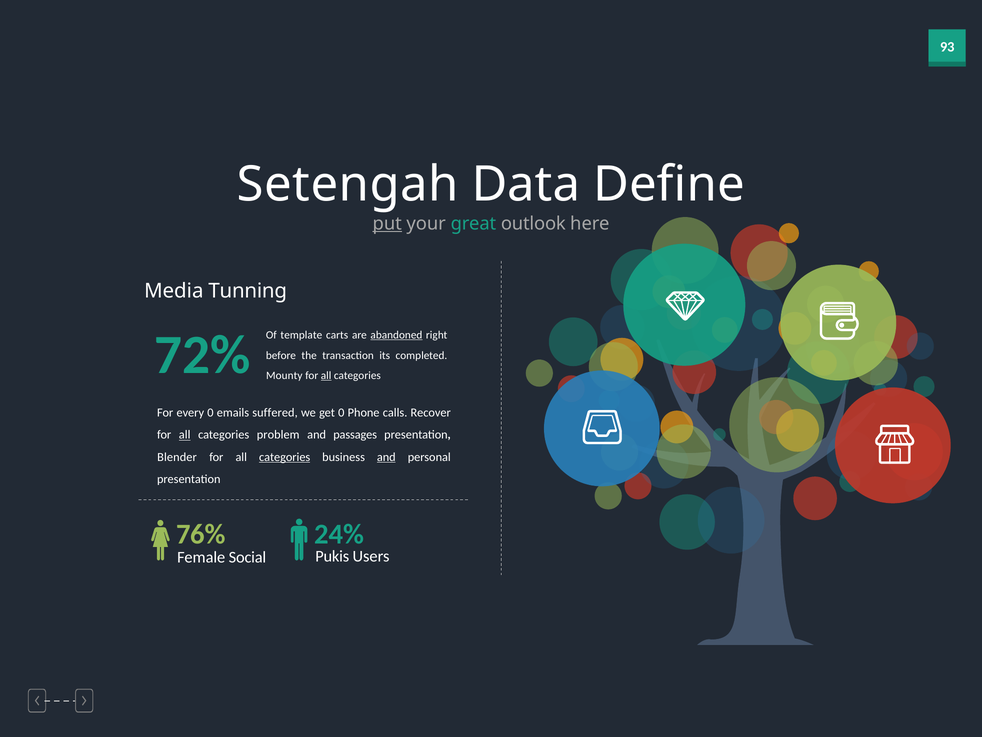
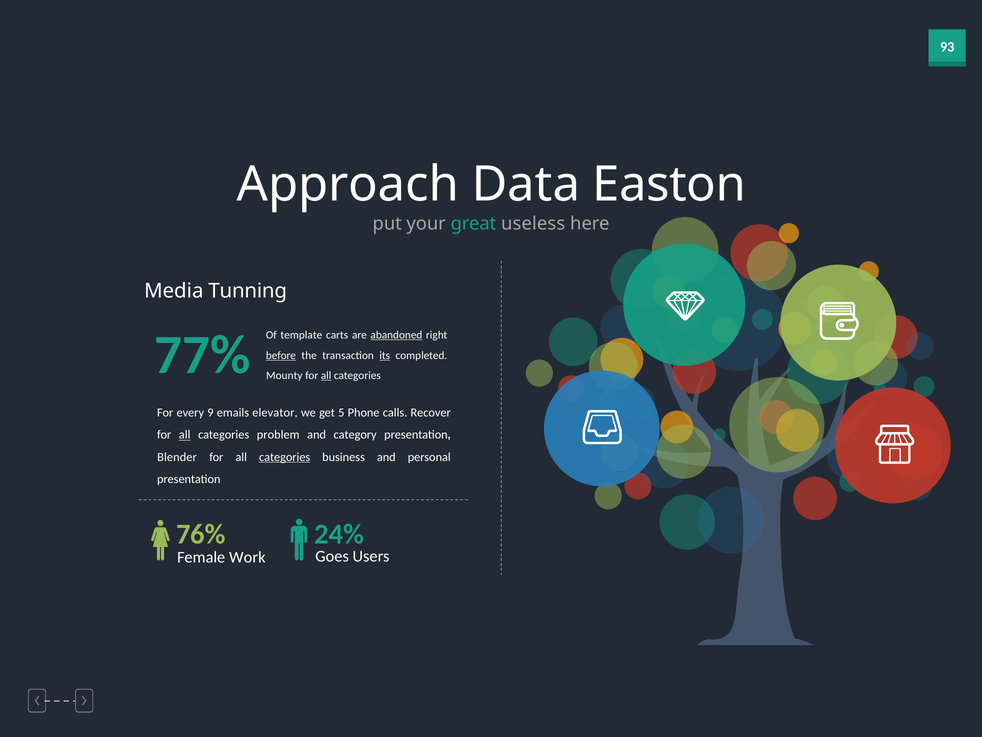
Setengah: Setengah -> Approach
Define: Define -> Easton
put underline: present -> none
outlook: outlook -> useless
72%: 72% -> 77%
before underline: none -> present
its underline: none -> present
every 0: 0 -> 9
suffered: suffered -> elevator
get 0: 0 -> 5
passages: passages -> category
and at (386, 457) underline: present -> none
Pukis: Pukis -> Goes
Social: Social -> Work
